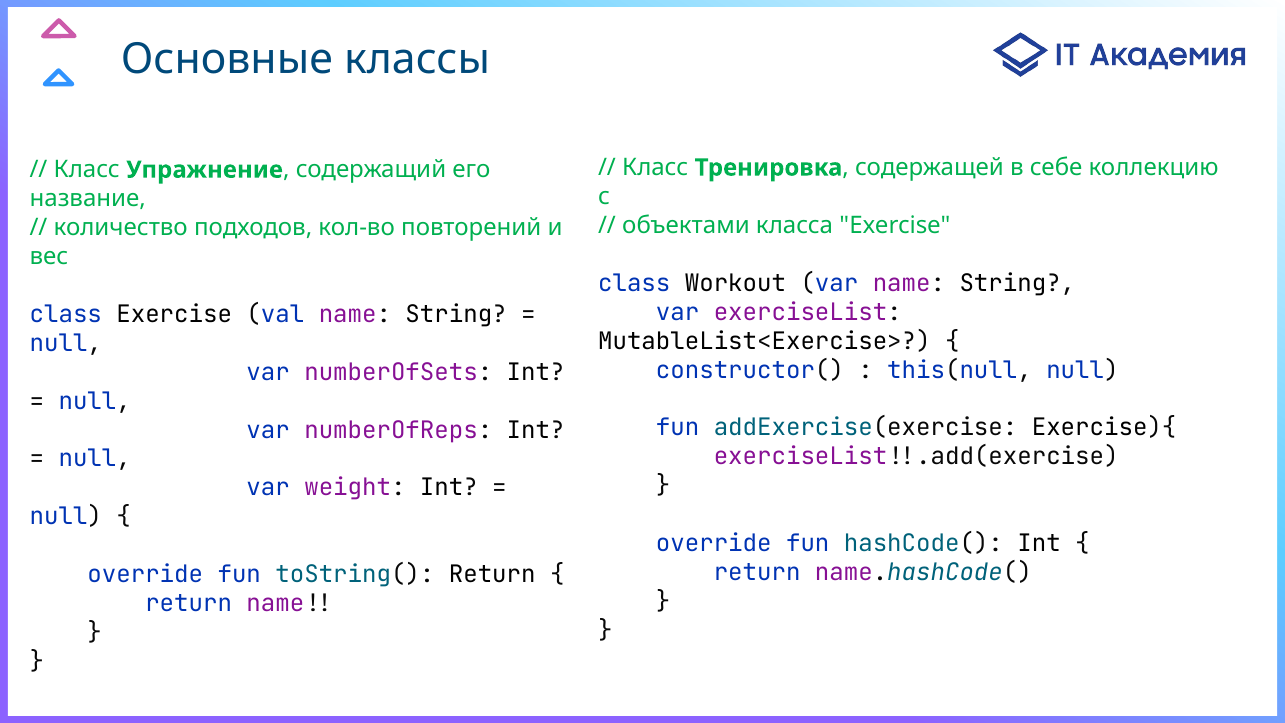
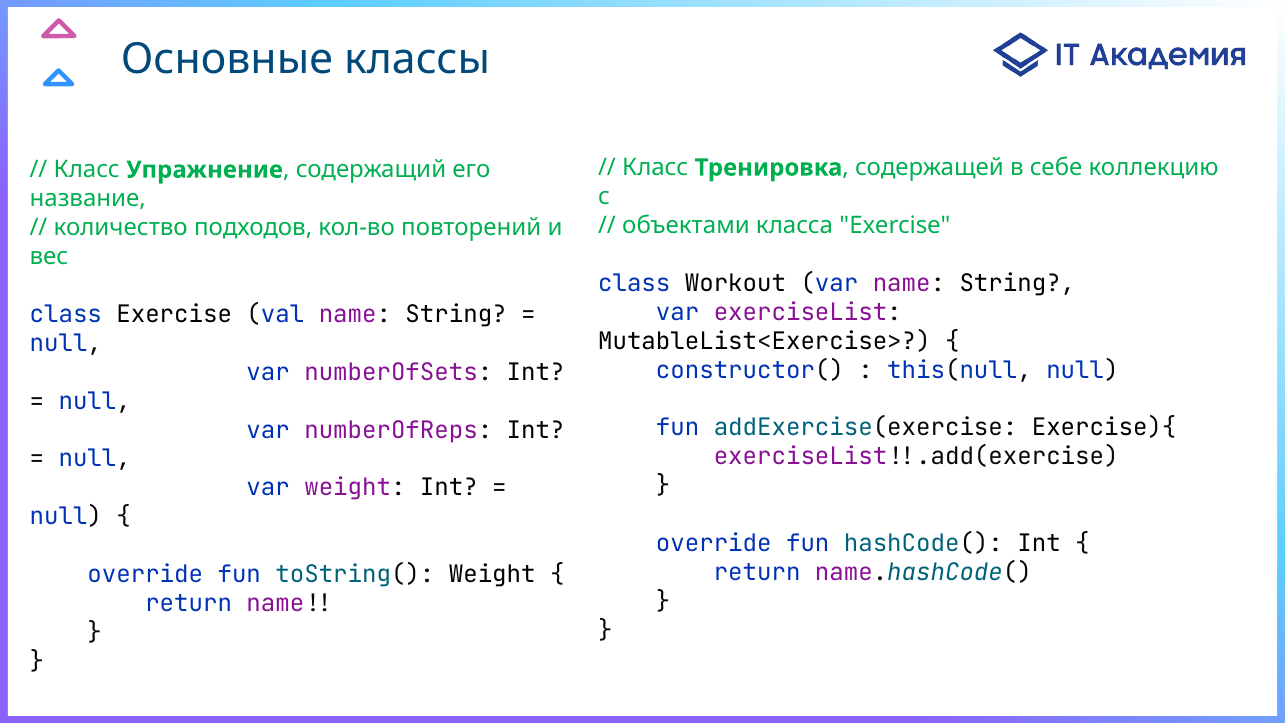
toString( Return: Return -> Weight
